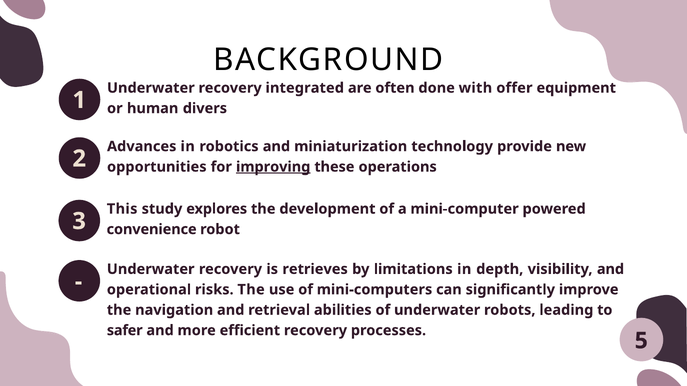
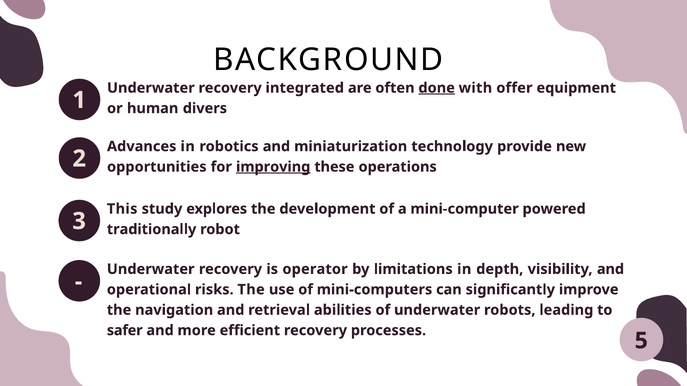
done underline: none -> present
convenience: convenience -> traditionally
retrieves: retrieves -> operator
